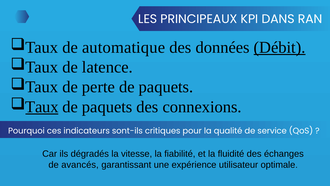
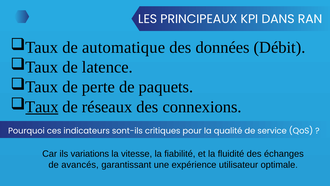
Débit underline: present -> none
paquets at (107, 107): paquets -> réseaux
dégradés: dégradés -> variations
